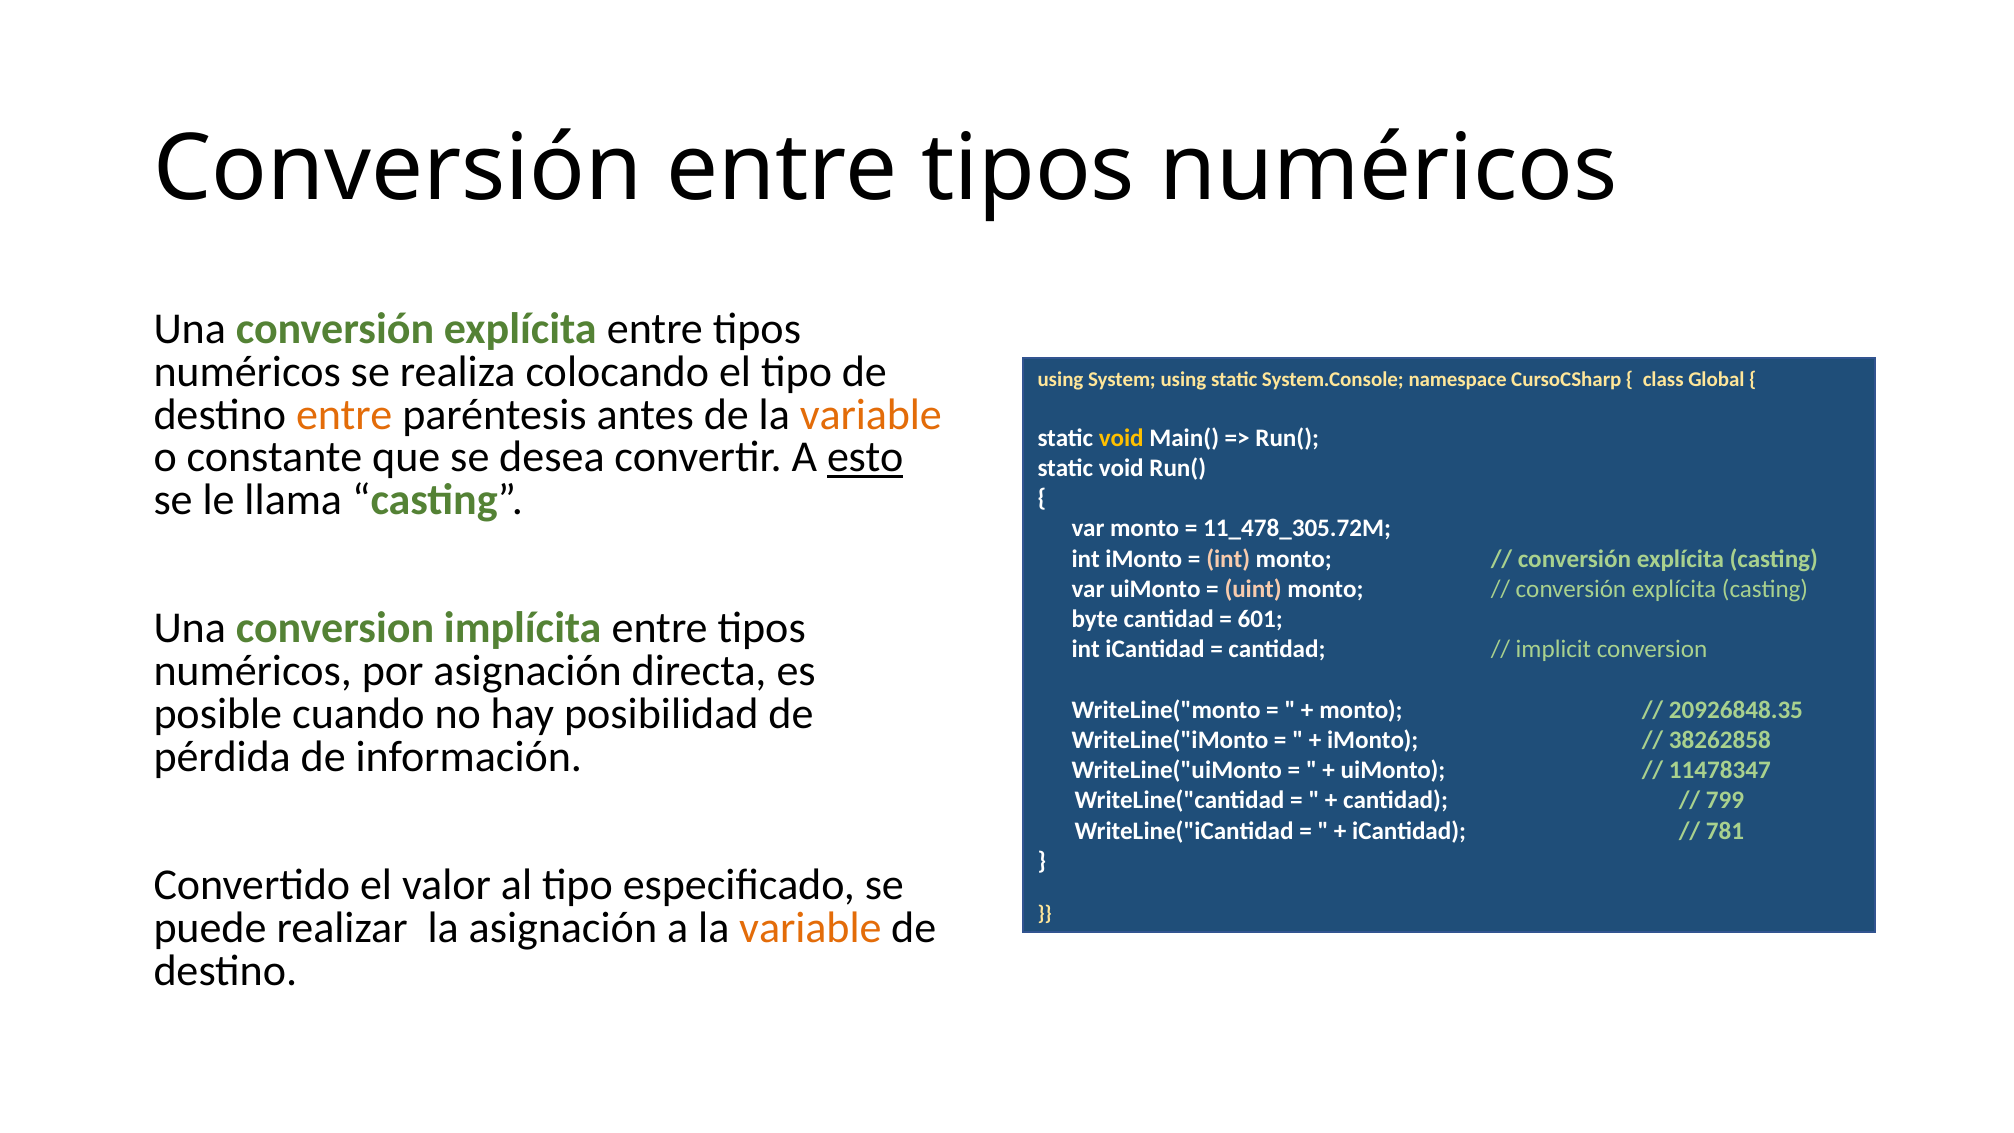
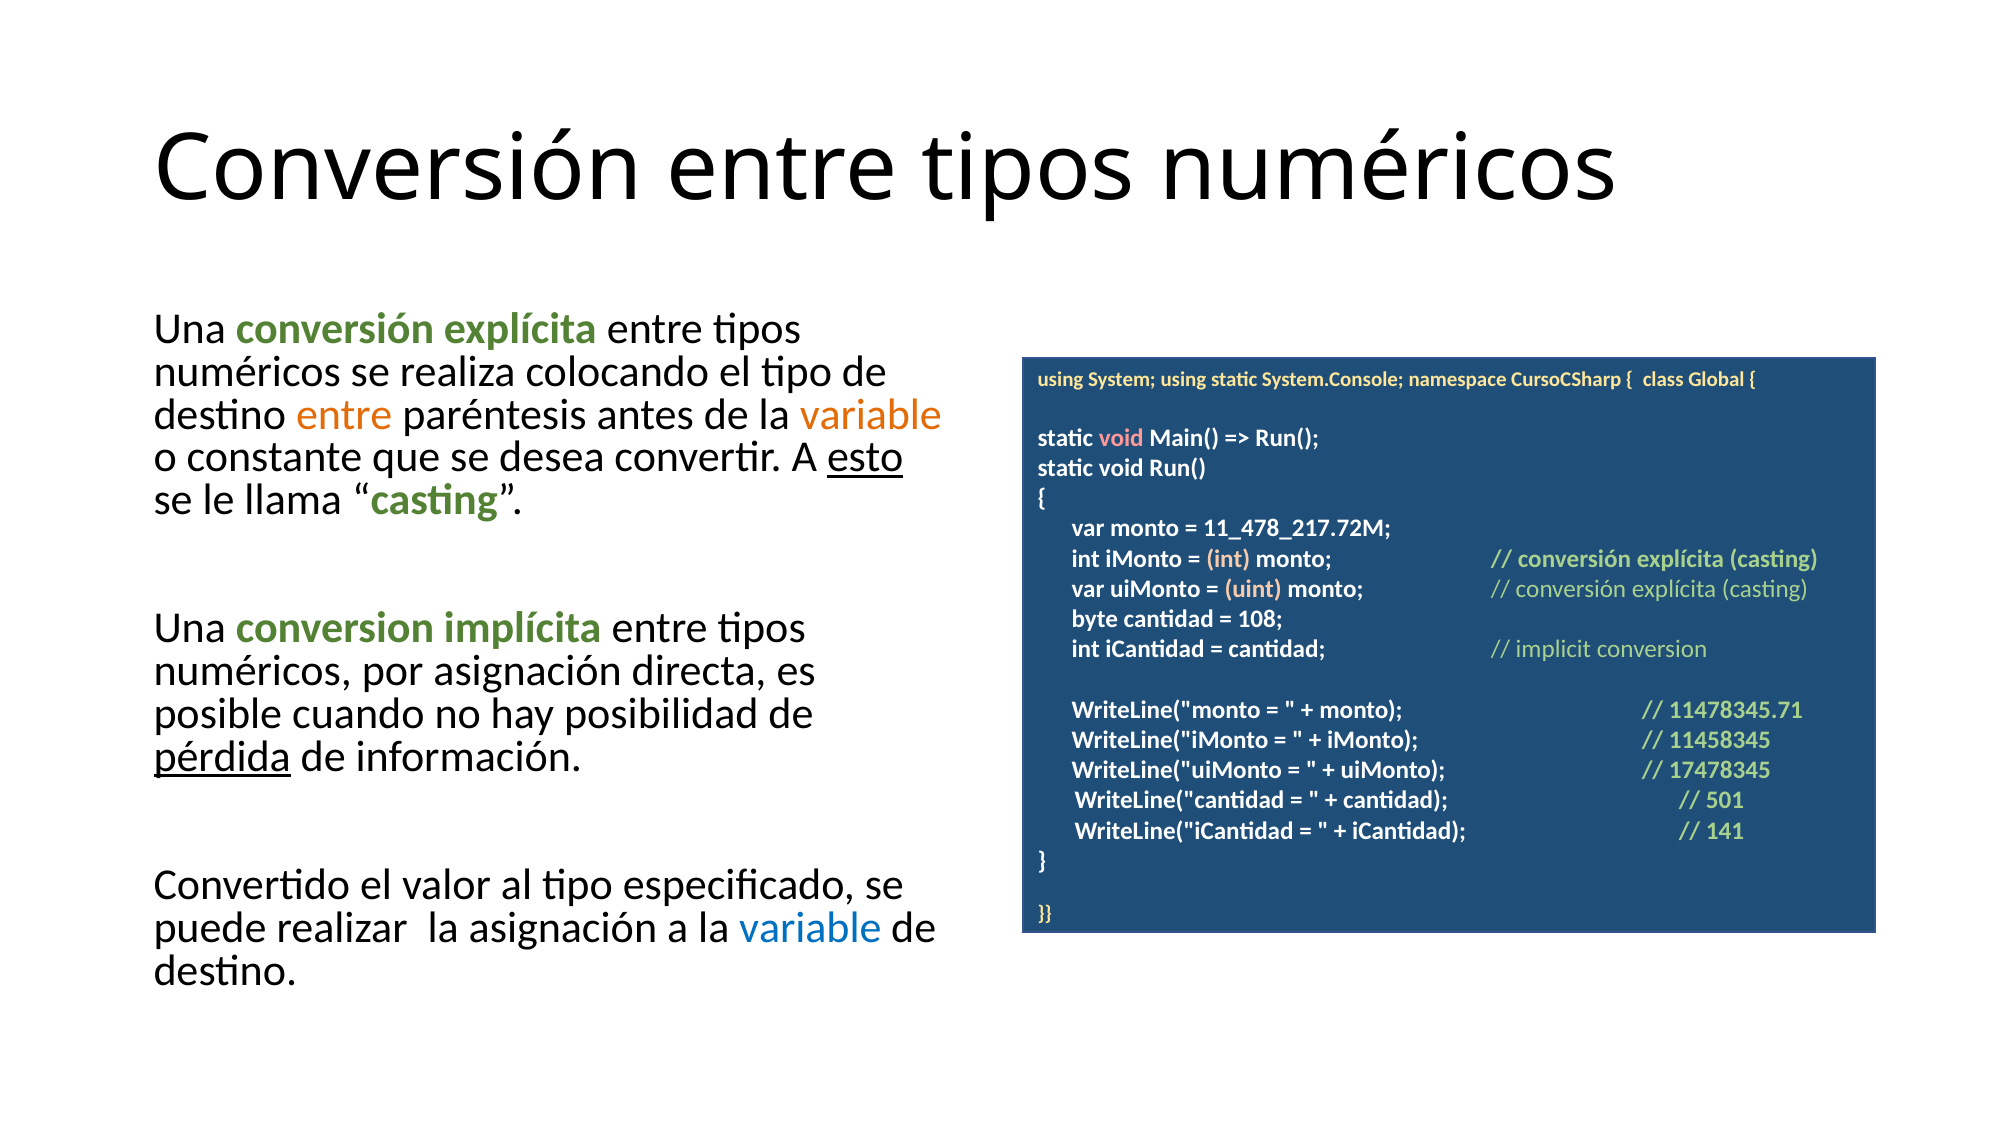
void at (1121, 438) colour: yellow -> pink
11_478_305.72M: 11_478_305.72M -> 11_478_217.72M
601: 601 -> 108
20926848.35: 20926848.35 -> 11478345.71
38262858: 38262858 -> 11458345
pérdida underline: none -> present
11478347: 11478347 -> 17478345
799: 799 -> 501
781: 781 -> 141
variable at (810, 928) colour: orange -> blue
